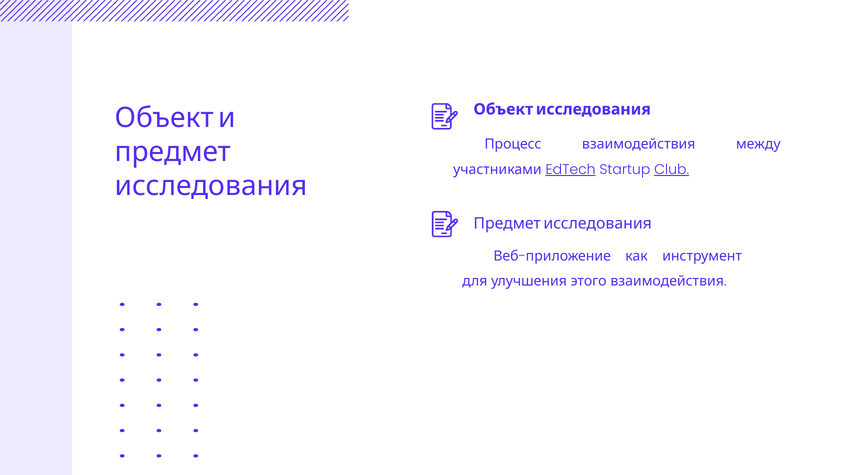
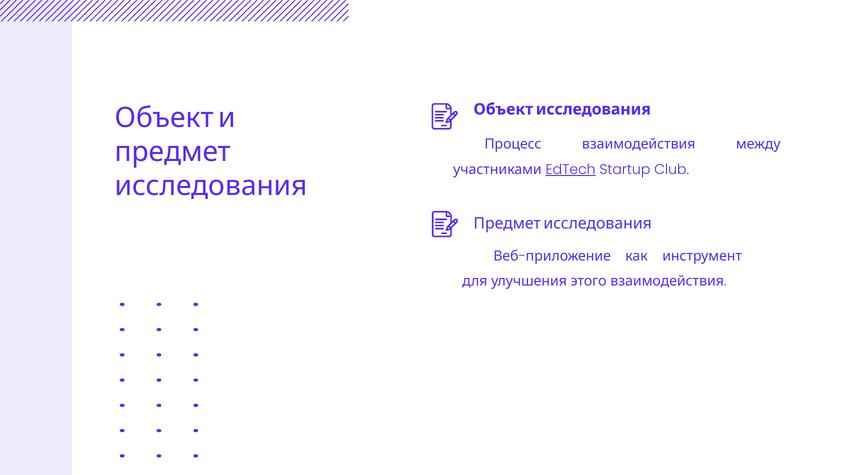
Club underline: present -> none
